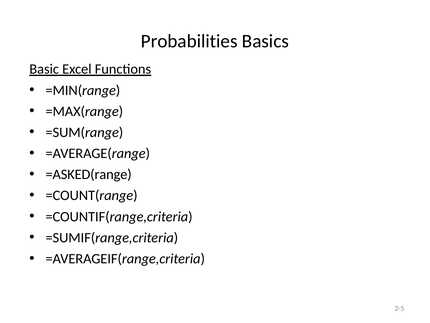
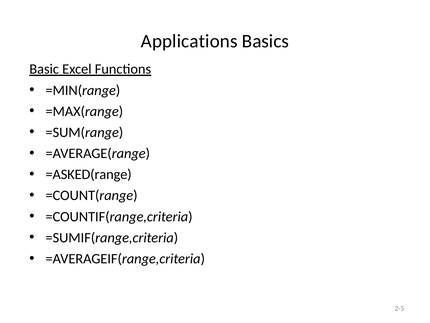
Probabilities: Probabilities -> Applications
